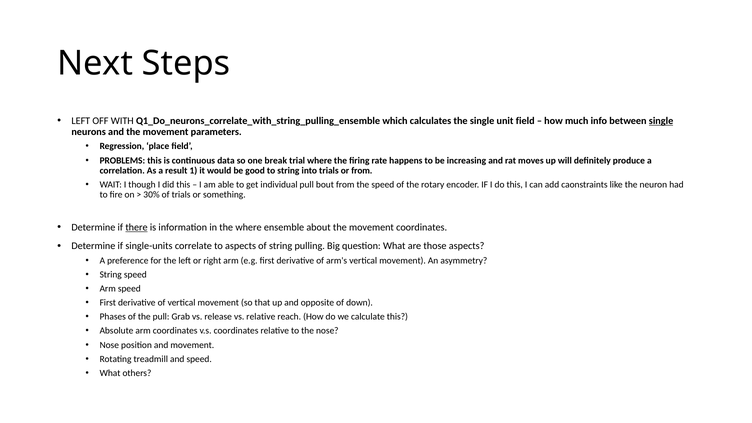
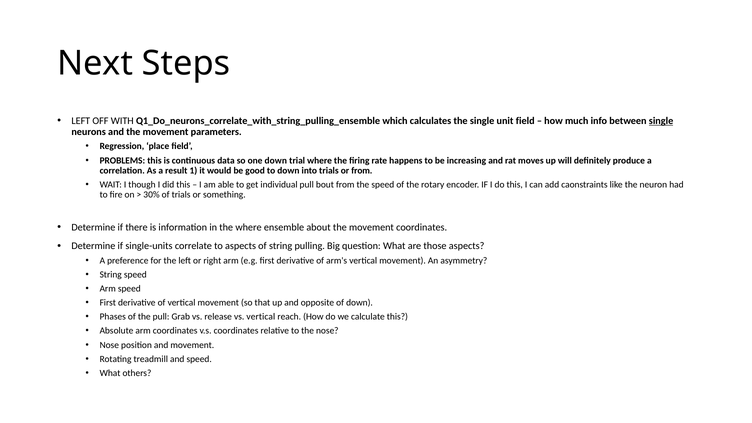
one break: break -> down
to string: string -> down
there underline: present -> none
vs relative: relative -> vertical
